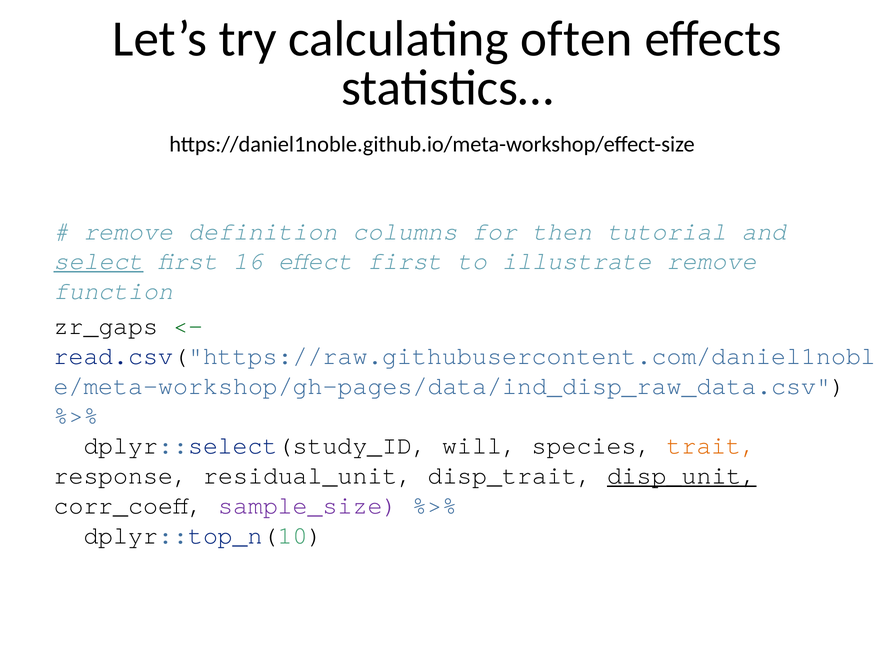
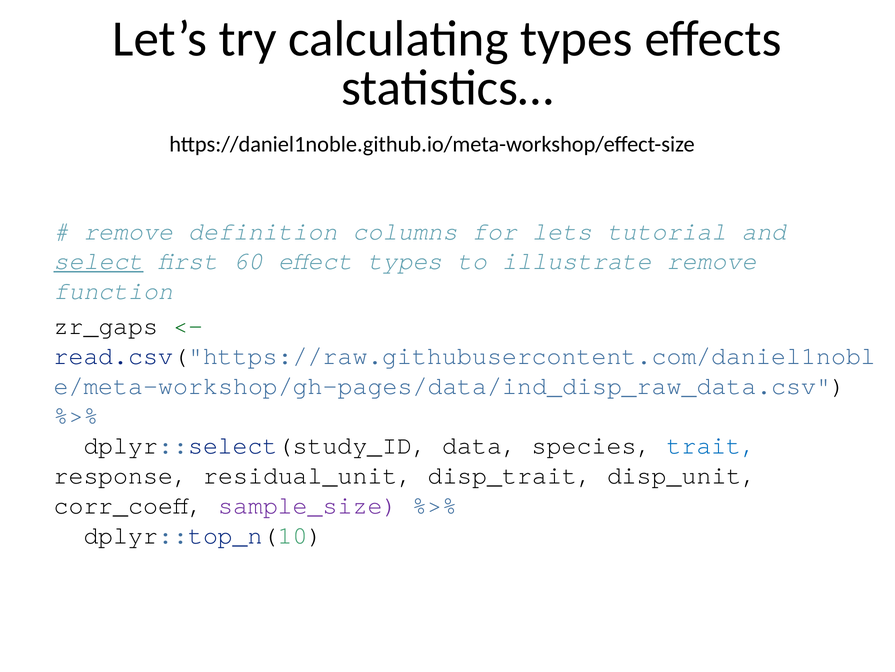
calculating often: often -> types
then: then -> lets
16: 16 -> 60
effect first: first -> types
will: will -> data
trait colour: orange -> blue
disp_unit underline: present -> none
